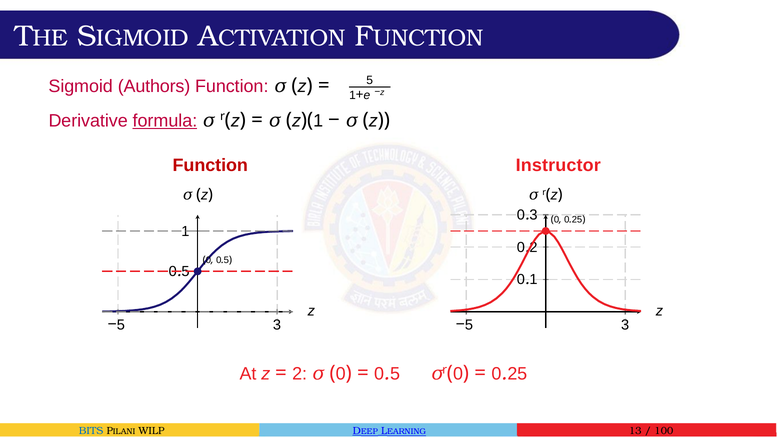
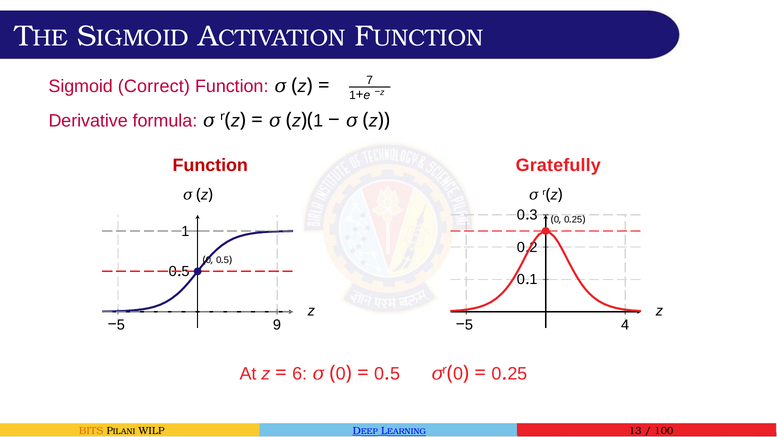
Authors: Authors -> Correct
5: 5 -> 7
formula underline: present -> none
Instructor: Instructor -> Gratefully
3 at (277, 325): 3 -> 9
3 at (625, 325): 3 -> 4
2: 2 -> 6
BITS colour: blue -> orange
